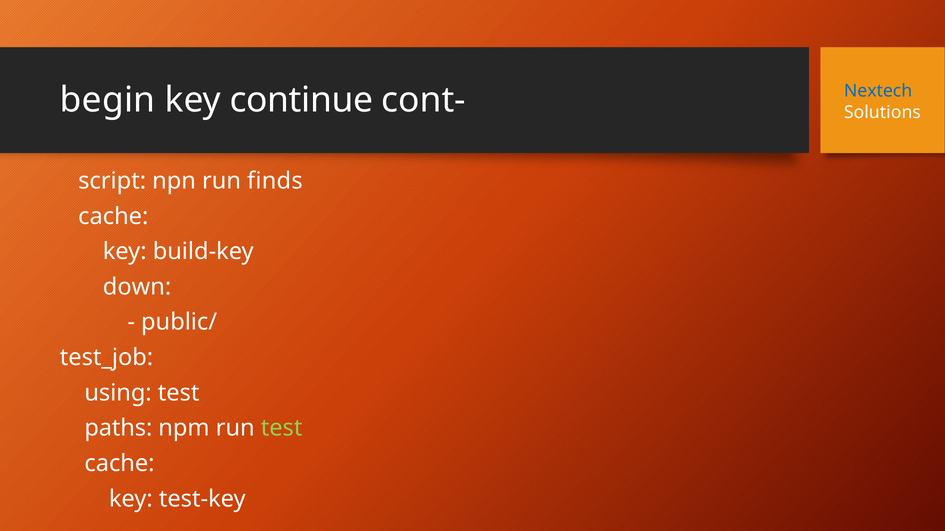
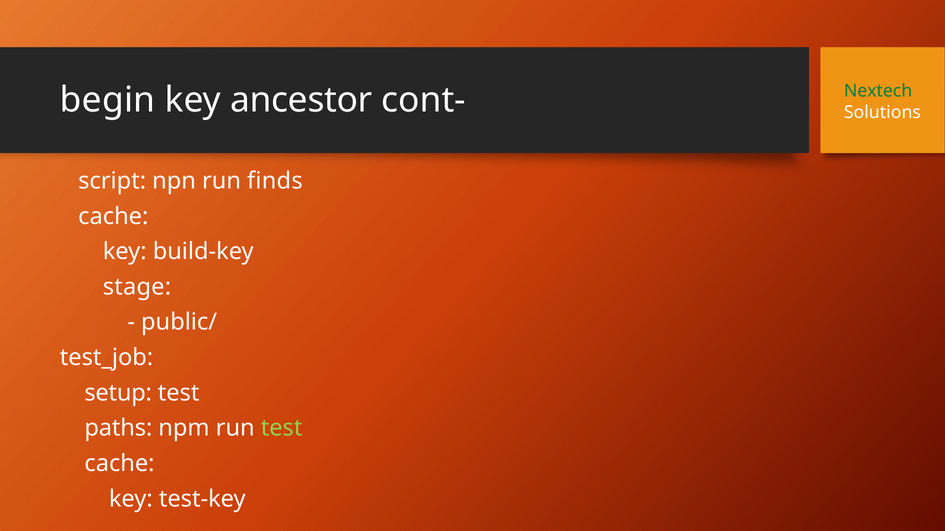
Nextech colour: blue -> green
continue: continue -> ancestor
down: down -> stage
using: using -> setup
